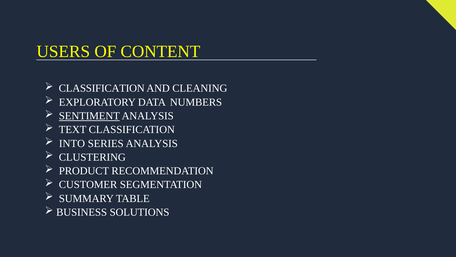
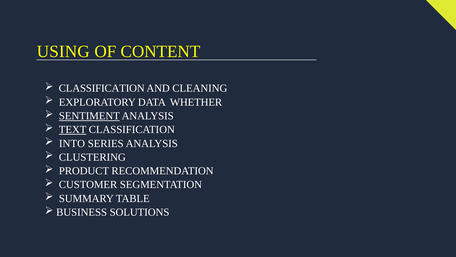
USERS: USERS -> USING
NUMBERS: NUMBERS -> WHETHER
TEXT underline: none -> present
